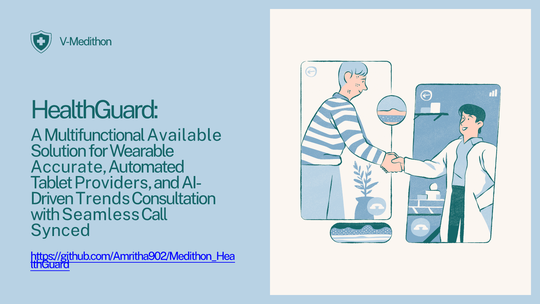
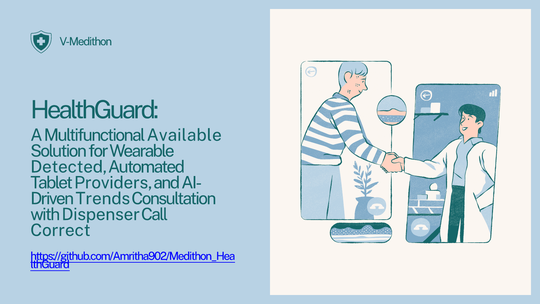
Accurate: Accurate -> Detected
Seamless: Seamless -> Dispenser
Synced: Synced -> Correct
